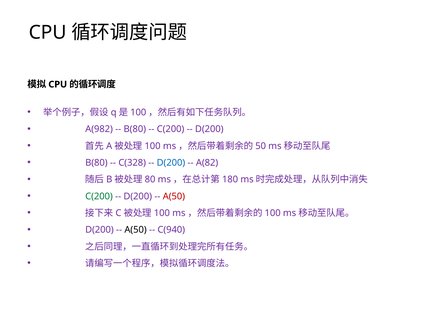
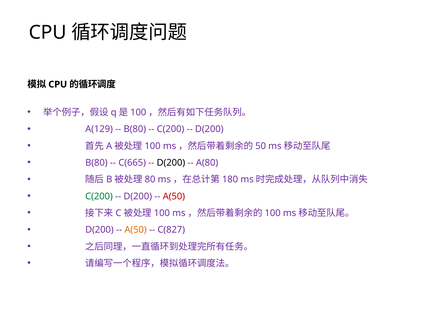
A(982: A(982 -> A(129
C(328: C(328 -> C(665
D(200 at (171, 163) colour: blue -> black
A(82: A(82 -> A(80
A(50 at (136, 230) colour: black -> orange
C(940: C(940 -> C(827
